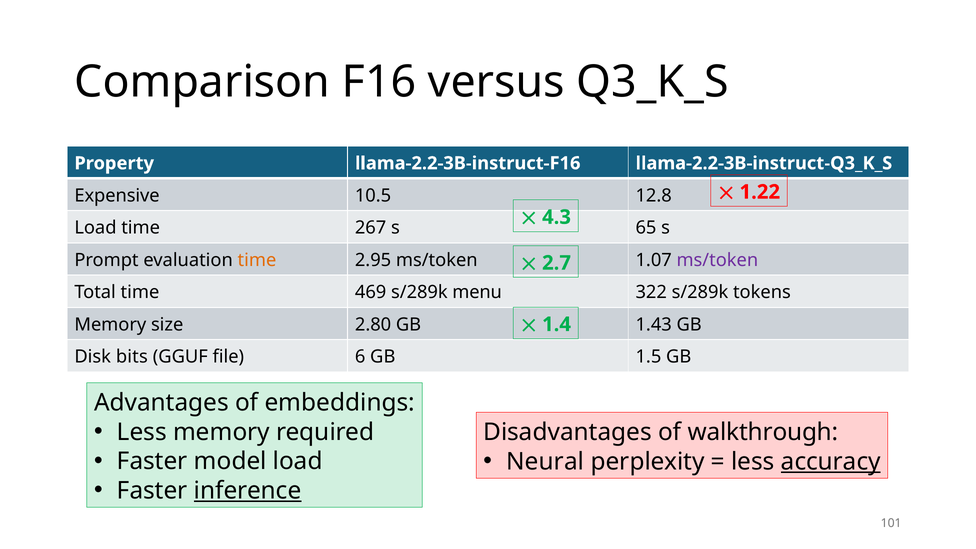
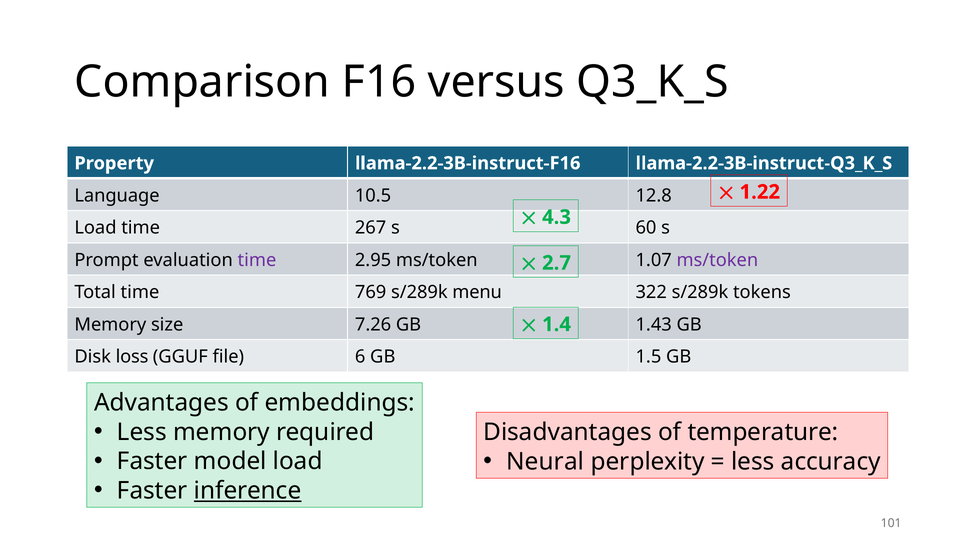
Expensive: Expensive -> Language
65: 65 -> 60
time at (257, 260) colour: orange -> purple
469: 469 -> 769
2.80: 2.80 -> 7.26
bits: bits -> loss
walkthrough: walkthrough -> temperature
accuracy underline: present -> none
